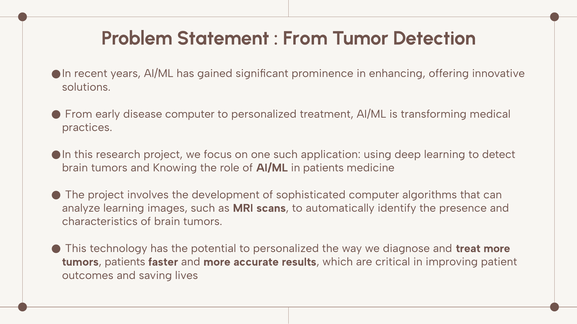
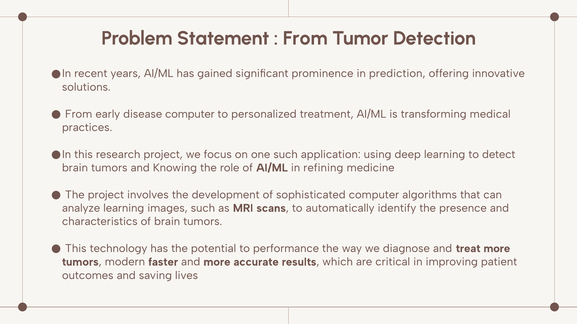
enhancing: enhancing -> prediction
in patients: patients -> refining
potential to personalized: personalized -> performance
tumors patients: patients -> modern
